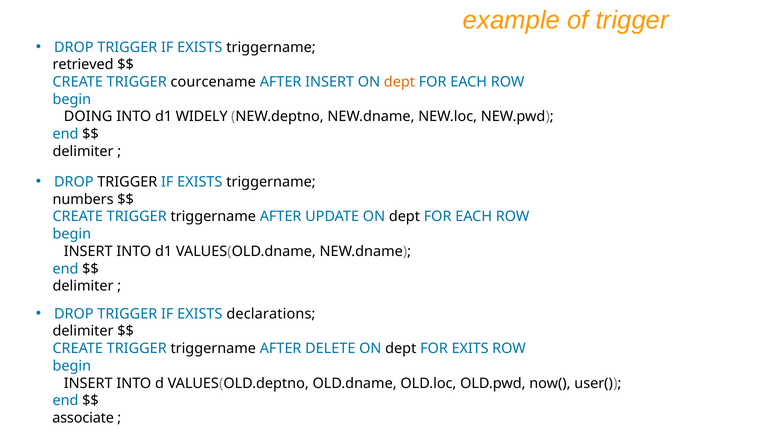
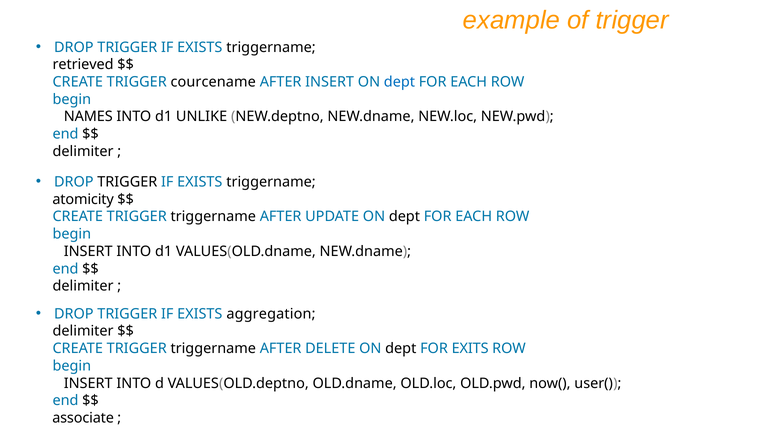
dept at (399, 82) colour: orange -> blue
DOING: DOING -> NAMES
WIDELY: WIDELY -> UNLIKE
numbers: numbers -> atomicity
declarations: declarations -> aggregation
